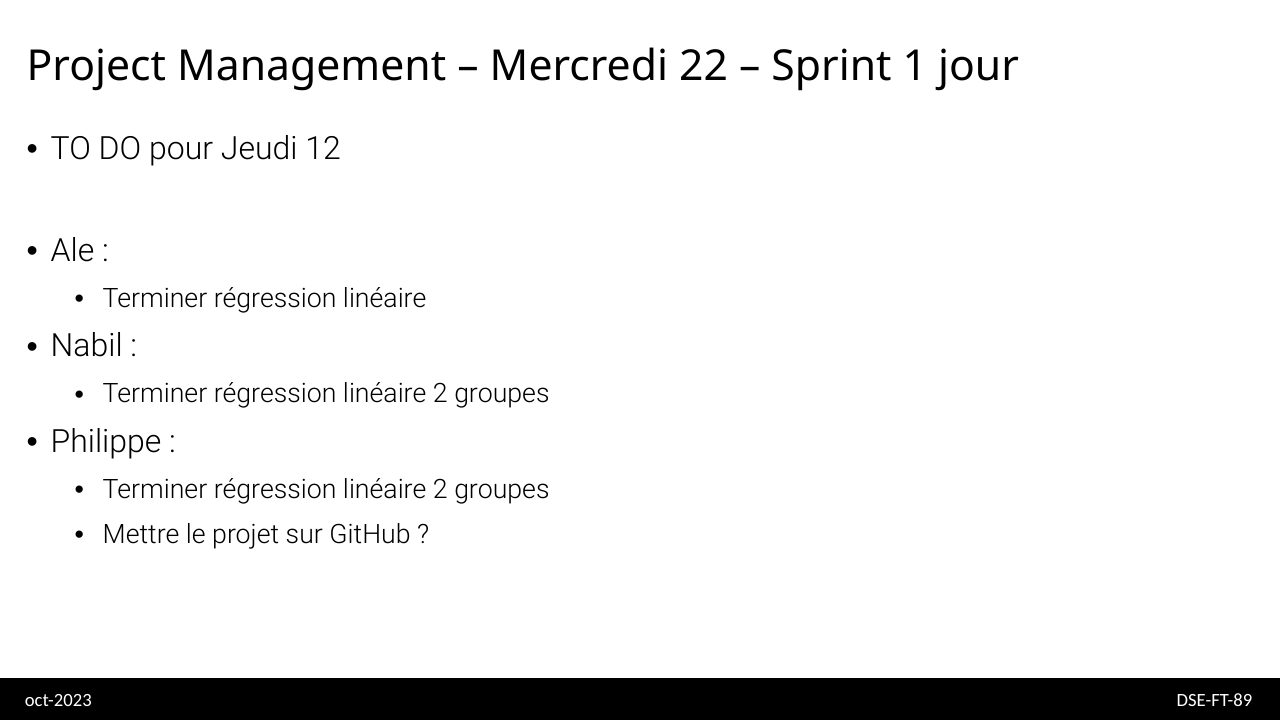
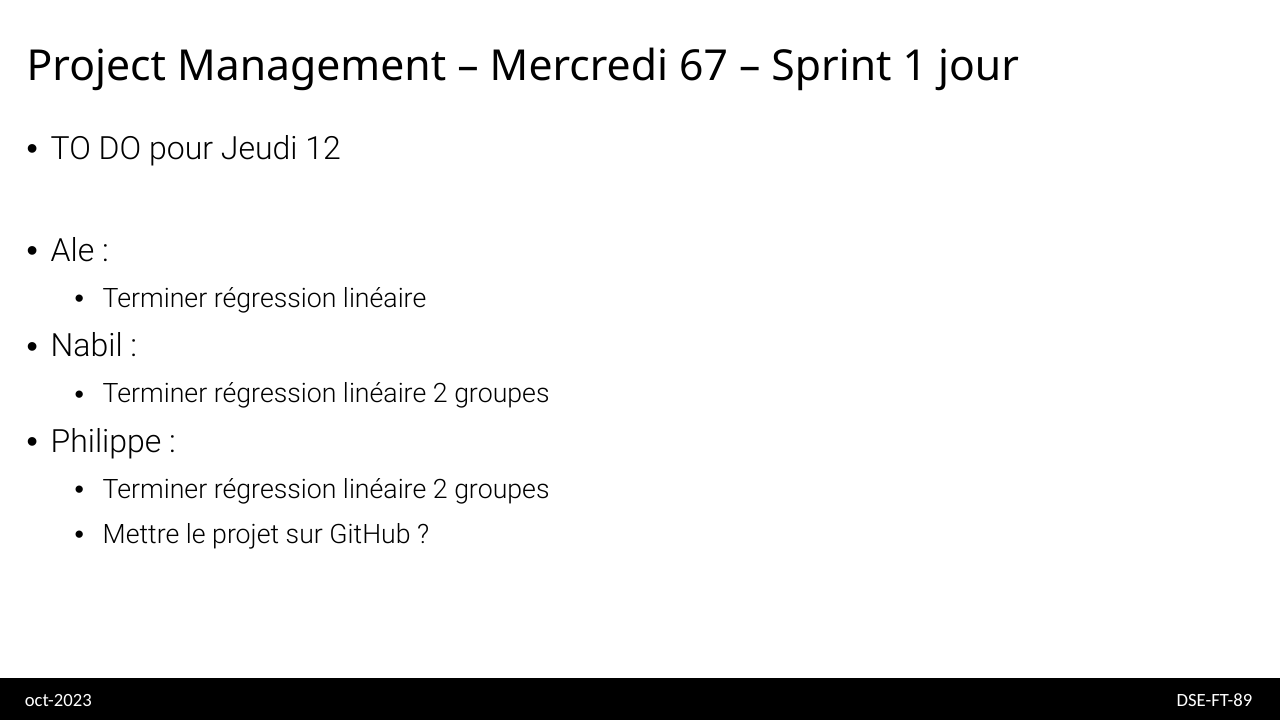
22: 22 -> 67
